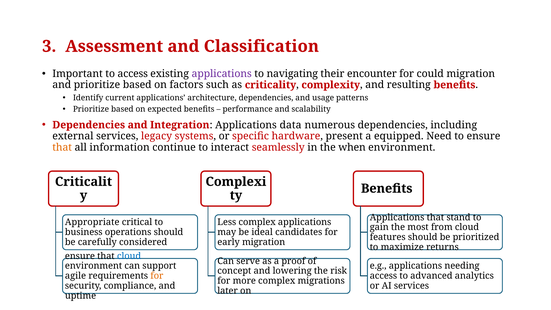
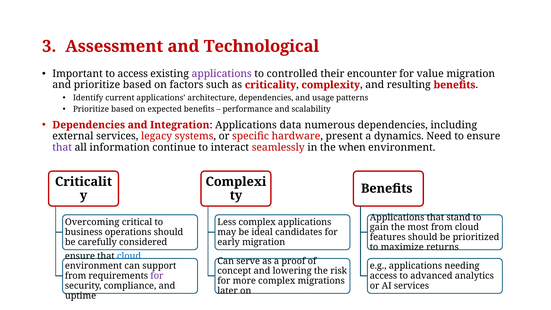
Classification: Classification -> Technological
navigating: navigating -> controlled
could: could -> value
equipped: equipped -> dynamics
that at (62, 147) colour: orange -> purple
Appropriate: Appropriate -> Overcoming
agile at (75, 276): agile -> from
for at (157, 276) colour: orange -> purple
